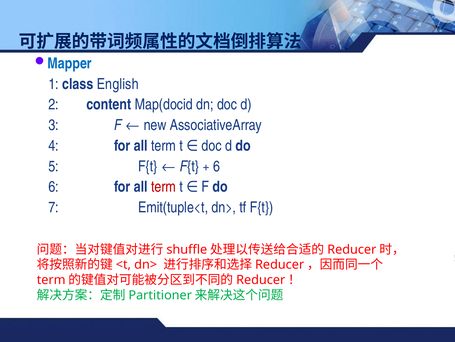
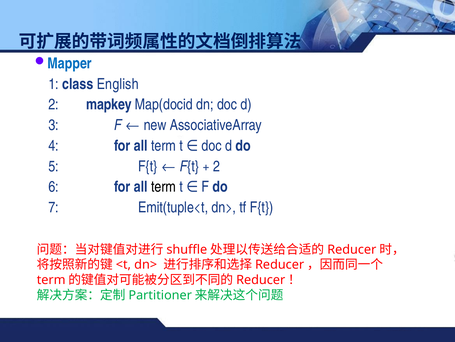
content: content -> mapkey
6 at (217, 166): 6 -> 2
term at (164, 187) colour: red -> black
